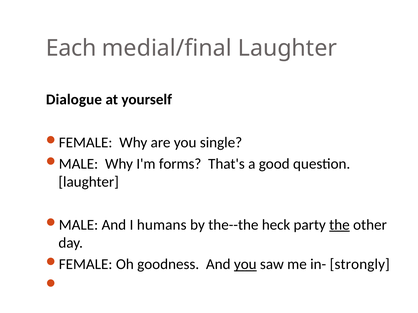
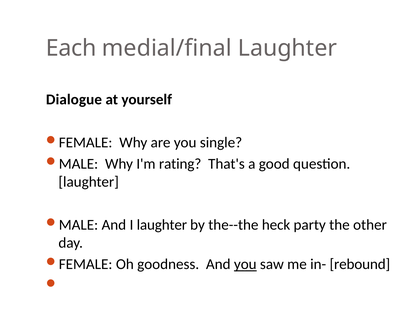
forms: forms -> rating
I humans: humans -> laughter
the underline: present -> none
strongly: strongly -> rebound
